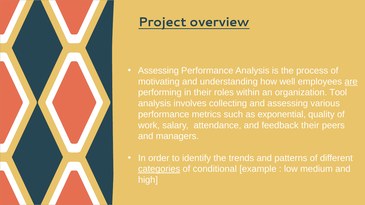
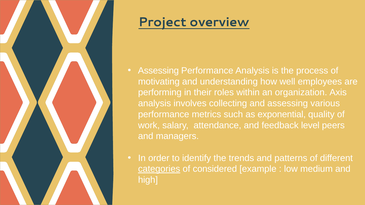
are underline: present -> none
Tool: Tool -> Axis
feedback their: their -> level
conditional: conditional -> considered
